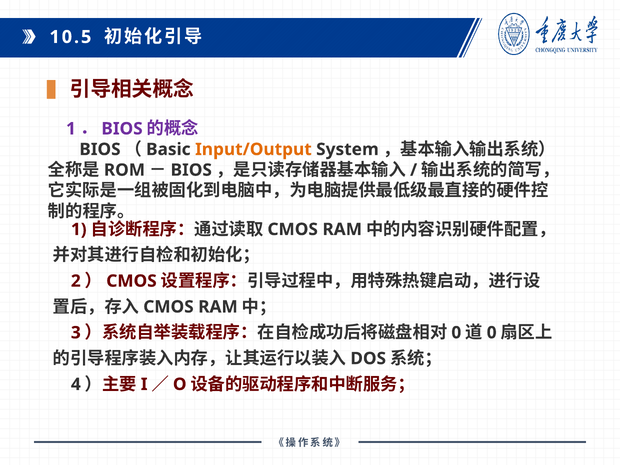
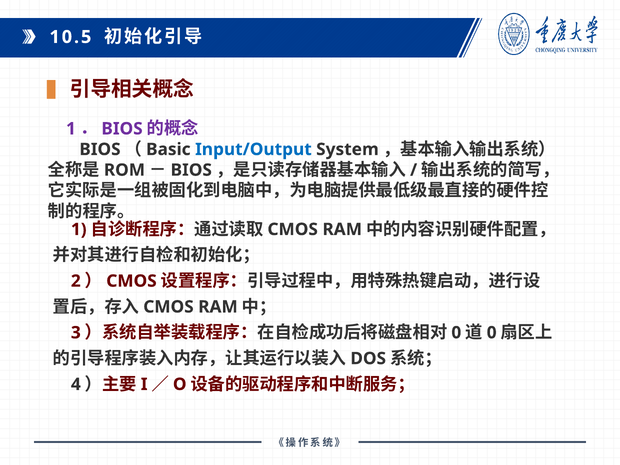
Input/Output colour: orange -> blue
